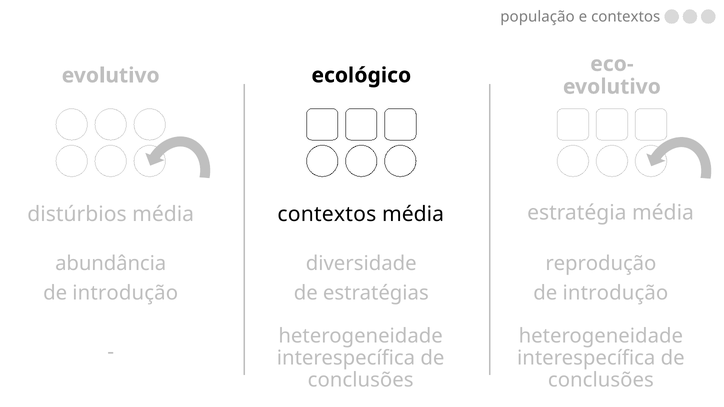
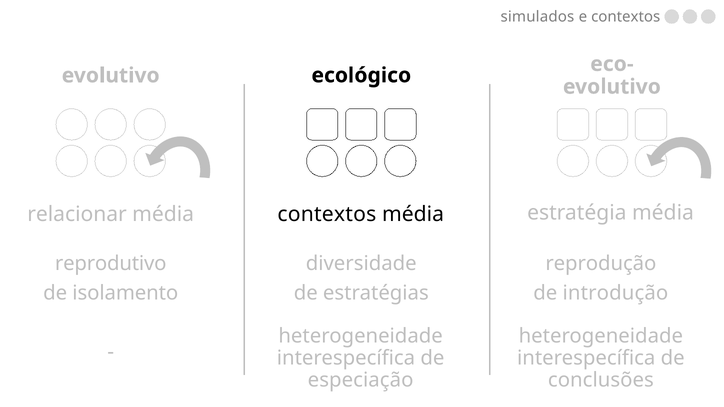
população: população -> simulados
distúrbios: distúrbios -> relacionar
abundância: abundância -> reprodutivo
introdução at (125, 293): introdução -> isolamento
conclusões at (361, 380): conclusões -> especiação
